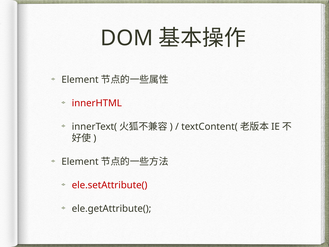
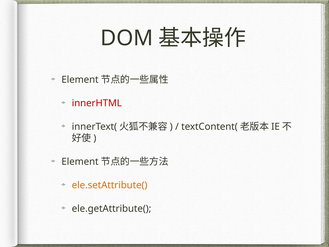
ele.setAttribute( colour: red -> orange
